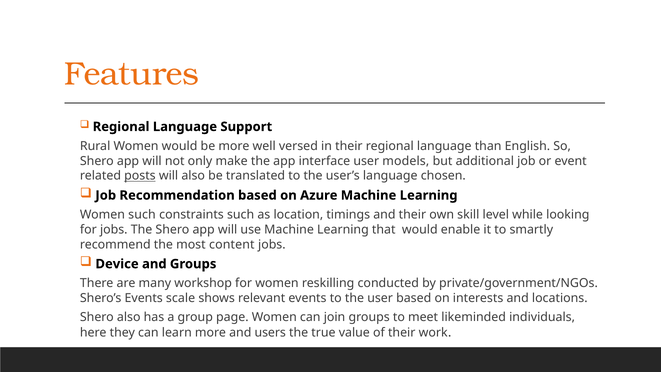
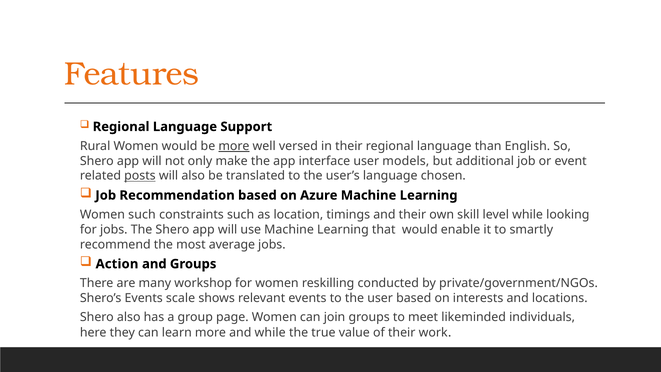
more at (234, 146) underline: none -> present
content: content -> average
Device: Device -> Action
and users: users -> while
